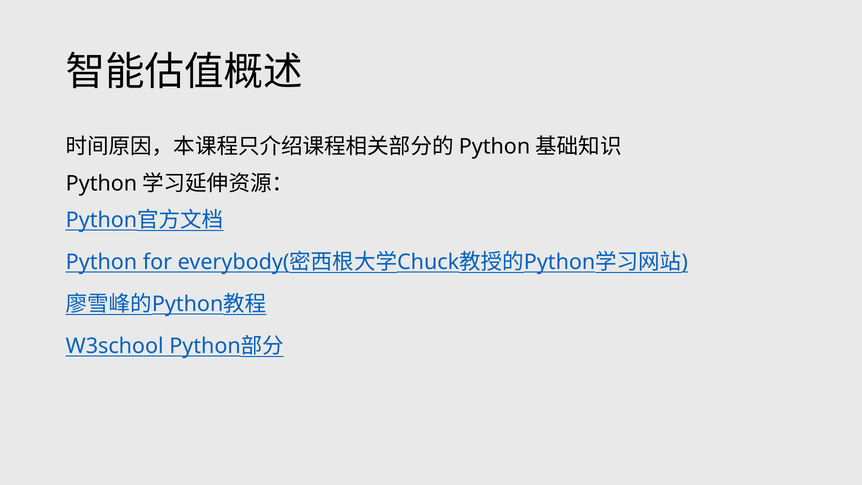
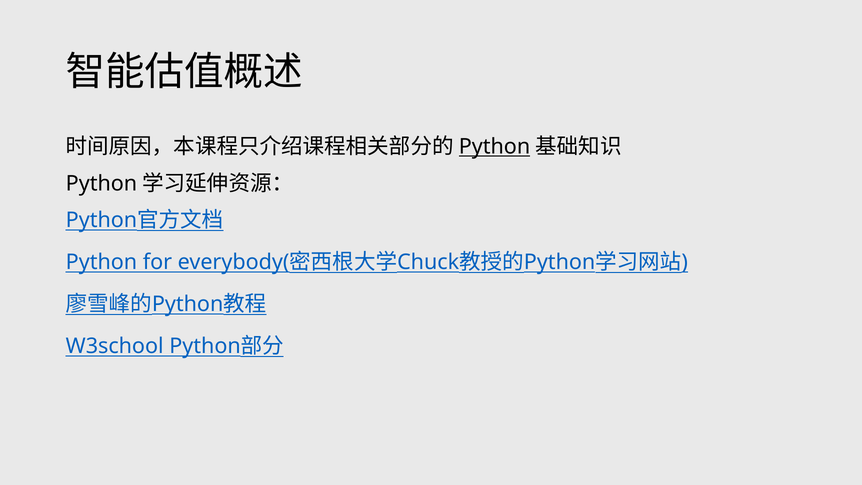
Python at (494, 147) underline: none -> present
